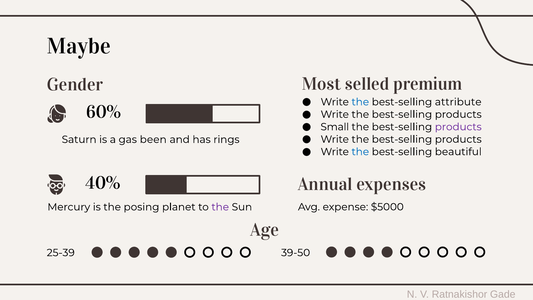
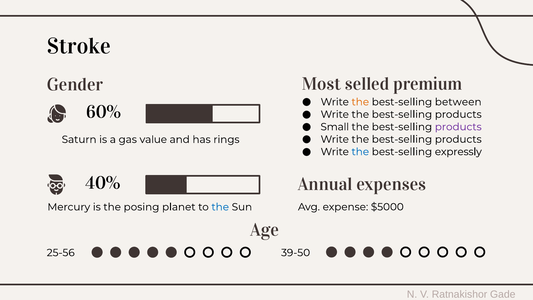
Maybe: Maybe -> Stroke
the at (360, 102) colour: blue -> orange
attribute: attribute -> between
been: been -> value
beautiful: beautiful -> expressly
the at (220, 207) colour: purple -> blue
25-39: 25-39 -> 25-56
